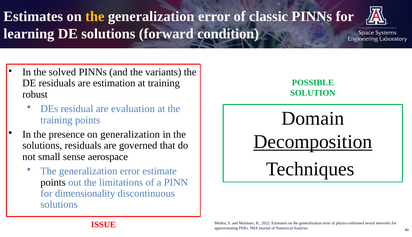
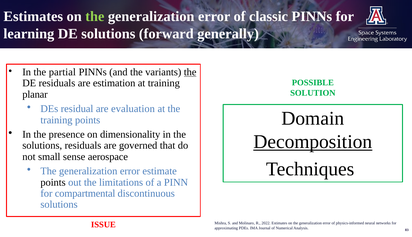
the at (95, 17) colour: yellow -> light green
condition: condition -> generally
solved: solved -> partial
the at (190, 72) underline: none -> present
robust: robust -> planar
on generalization: generalization -> dimensionality
dimensionality: dimensionality -> compartmental
